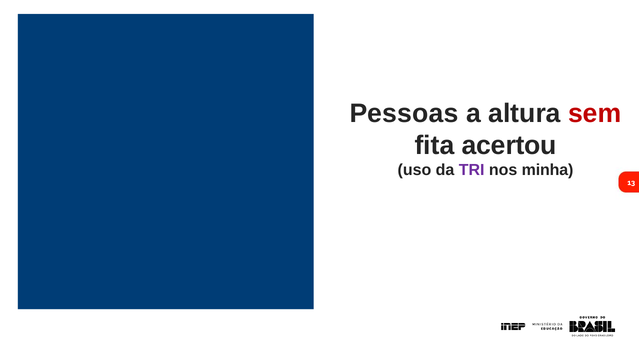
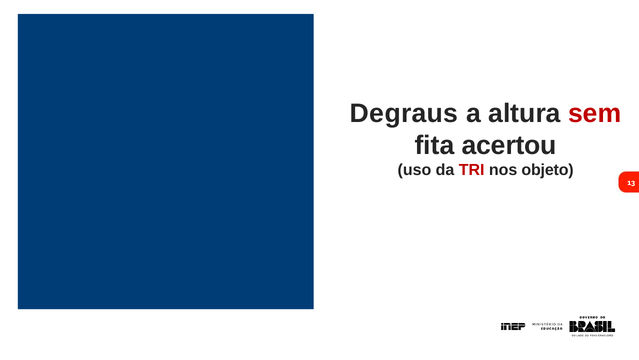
Pessoas: Pessoas -> Degraus
TRI colour: purple -> red
minha: minha -> objeto
